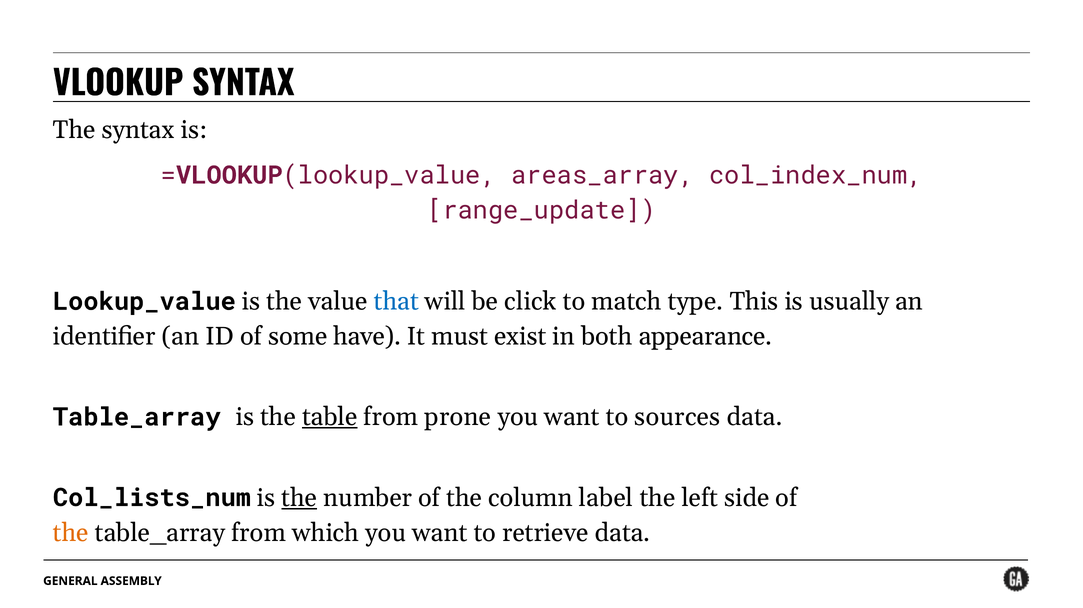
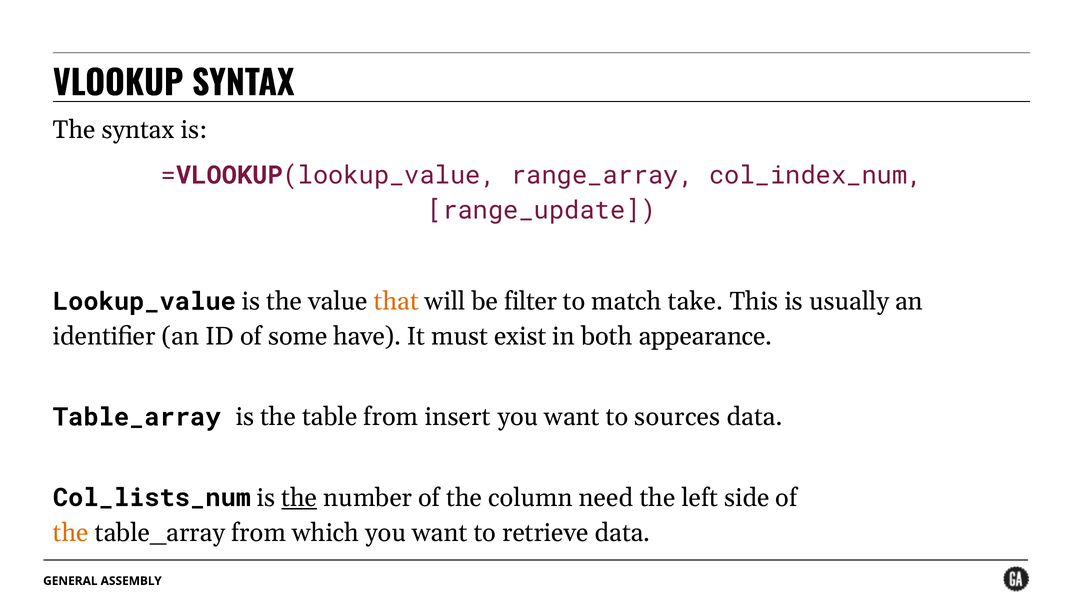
areas_array: areas_array -> range_array
that colour: blue -> orange
click: click -> filter
type: type -> take
table underline: present -> none
prone: prone -> insert
label: label -> need
